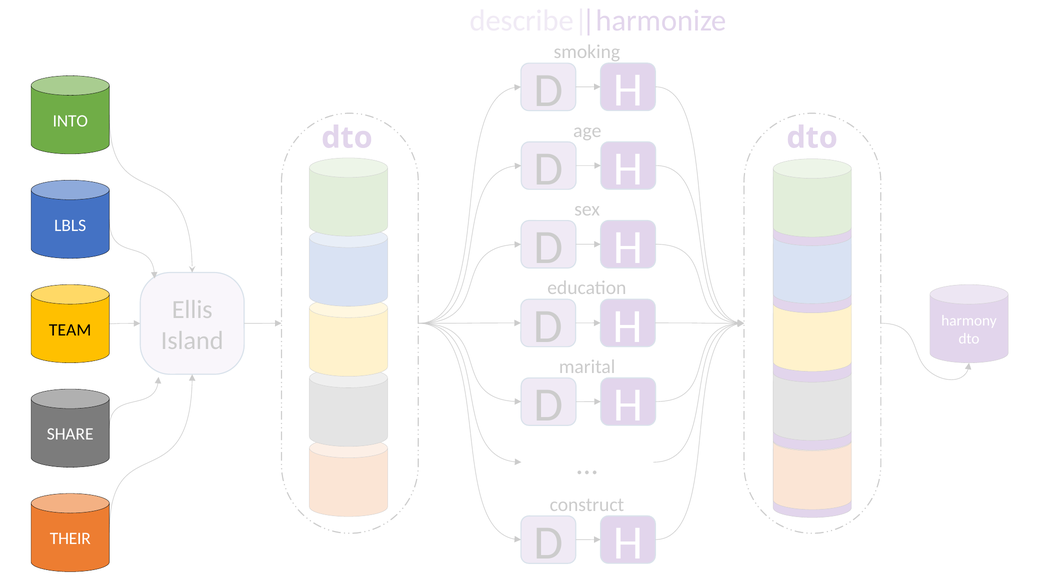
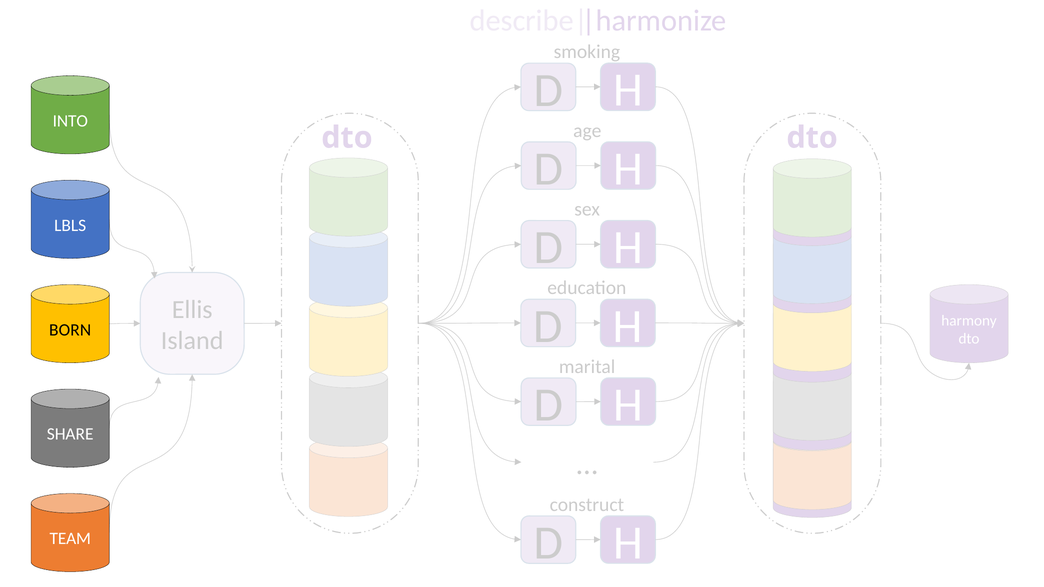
TEAM: TEAM -> BORN
THEIR: THEIR -> TEAM
